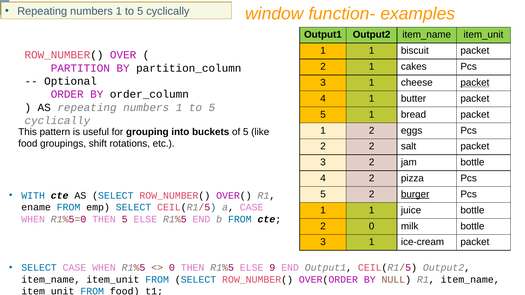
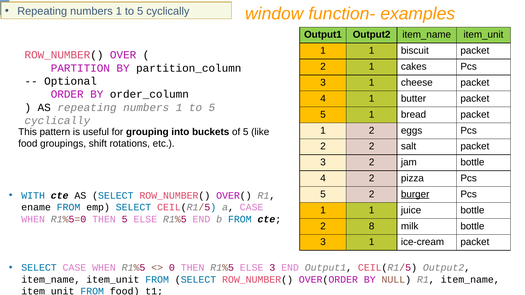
packet at (475, 83) underline: present -> none
2 0: 0 -> 8
ELSE 9: 9 -> 3
